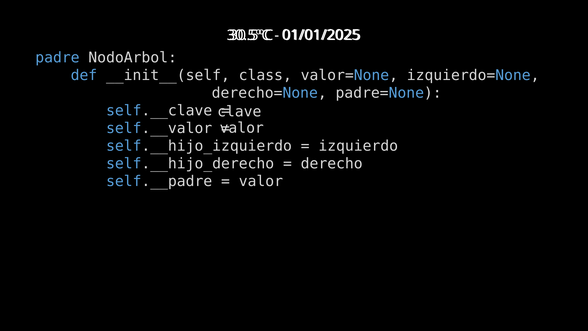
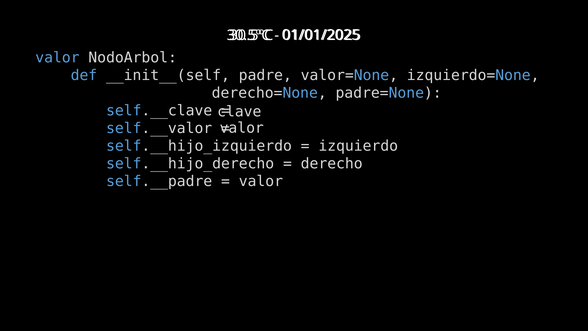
padre at (57, 58): padre -> valor
class: class -> padre
